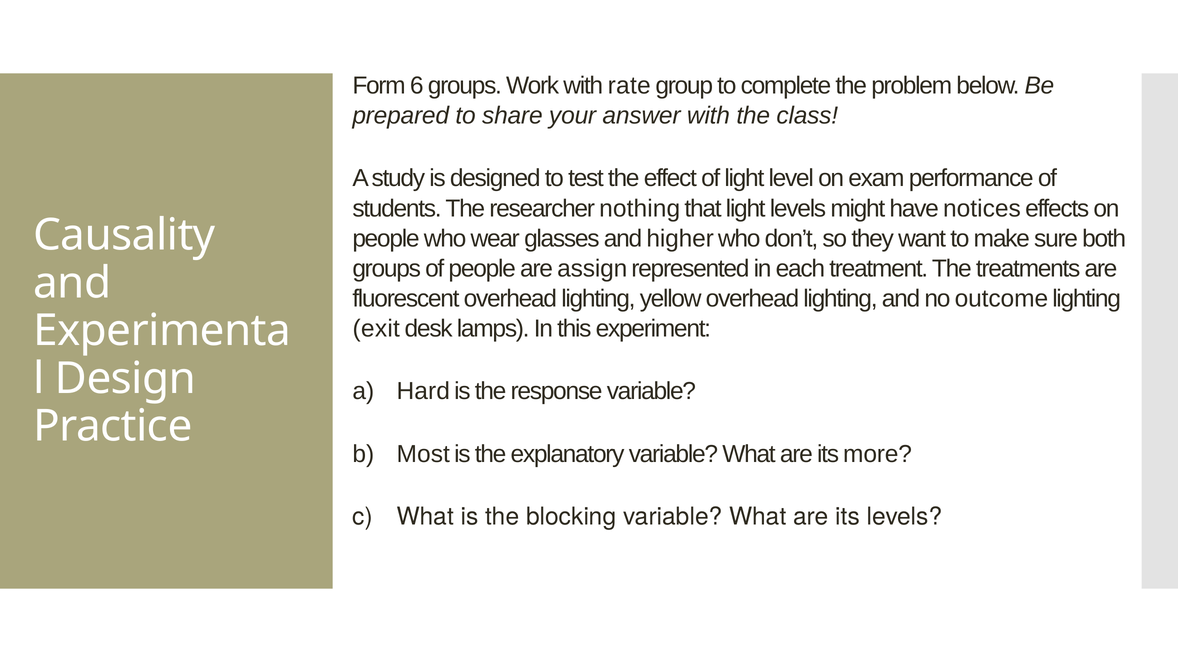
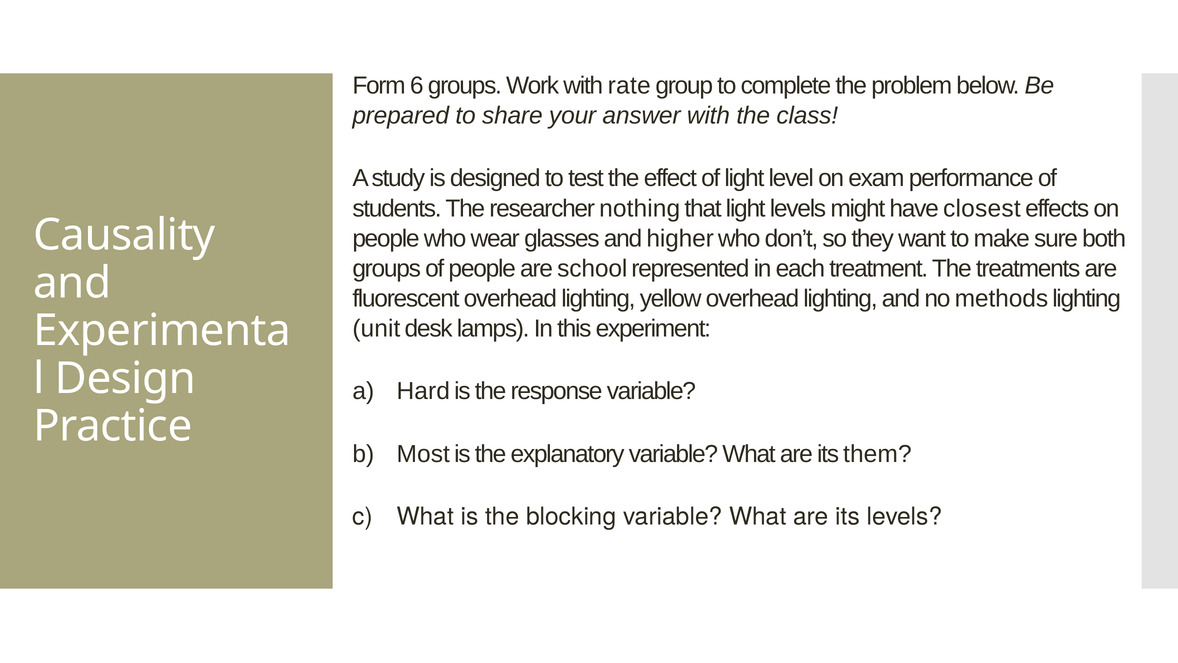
notices: notices -> closest
assign: assign -> school
outcome: outcome -> methods
exit: exit -> unit
more: more -> them
